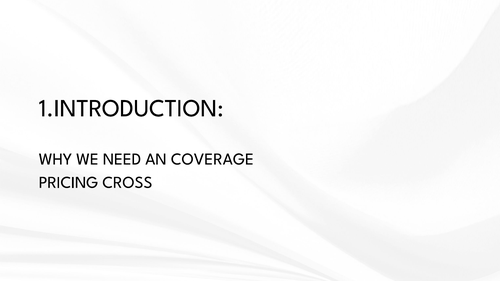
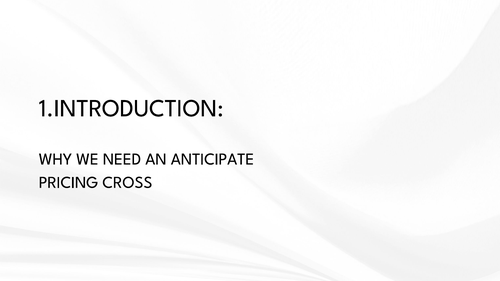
COVERAGE: COVERAGE -> ANTICIPATE
